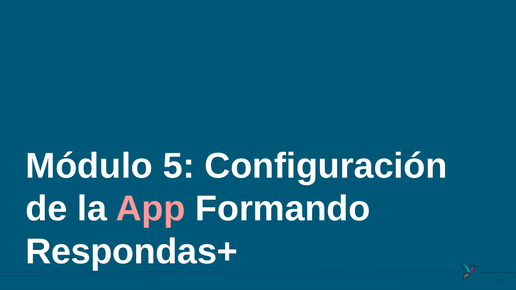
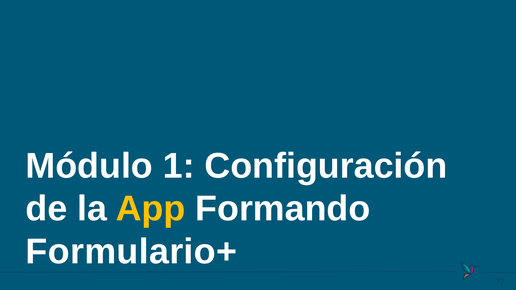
5: 5 -> 1
App colour: pink -> yellow
Respondas+: Respondas+ -> Formulario+
